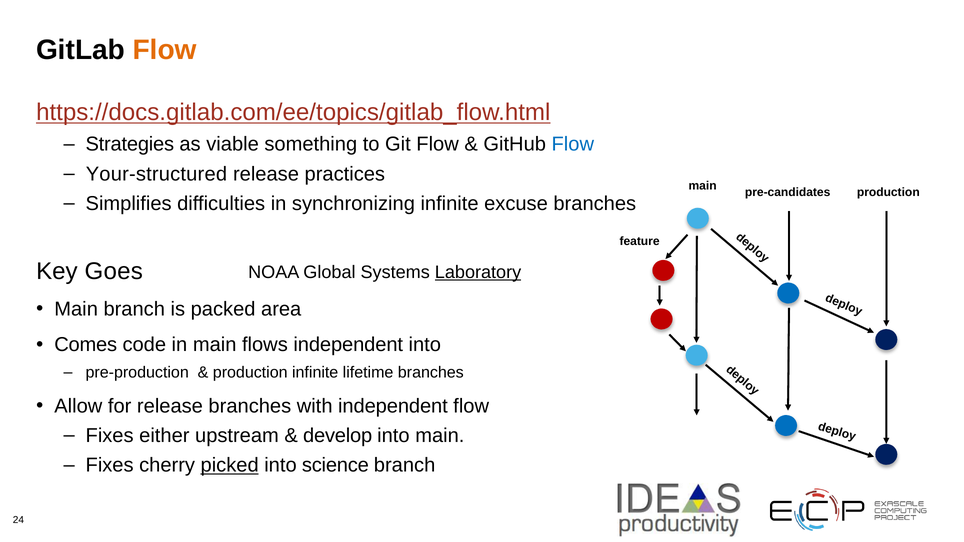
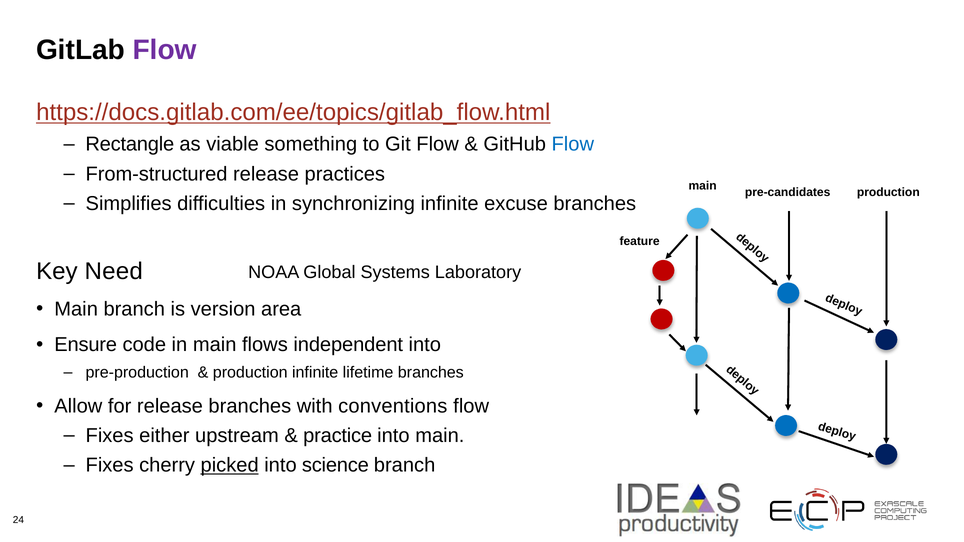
Flow at (165, 50) colour: orange -> purple
Strategies: Strategies -> Rectangle
Your-structured: Your-structured -> From-structured
Goes: Goes -> Need
Laboratory underline: present -> none
packed: packed -> version
Comes: Comes -> Ensure
with independent: independent -> conventions
develop: develop -> practice
